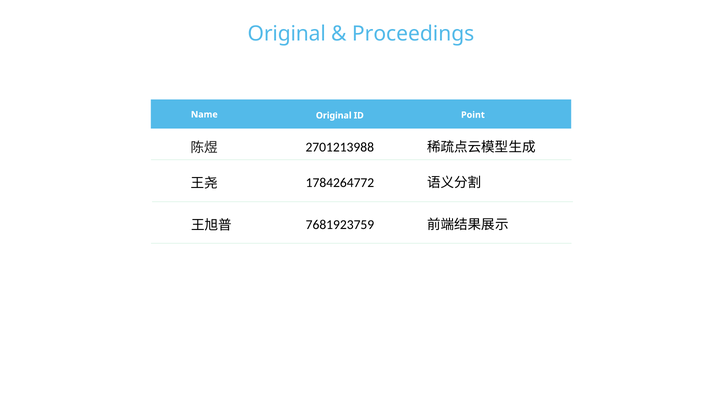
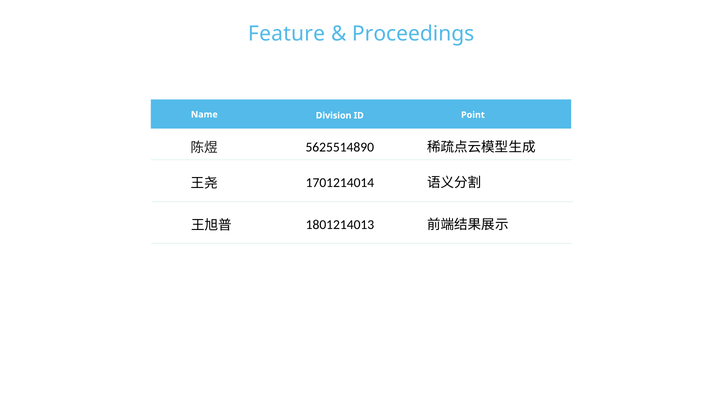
Original at (287, 34): Original -> Feature
Name Original: Original -> Division
2701213988: 2701213988 -> 5625514890
1784264772: 1784264772 -> 1701214014
7681923759: 7681923759 -> 1801214013
